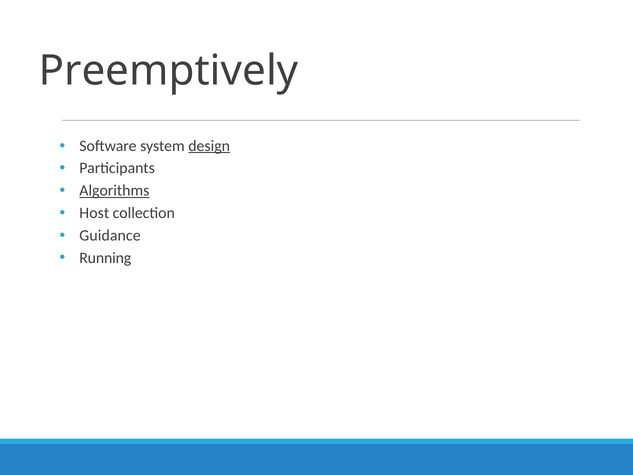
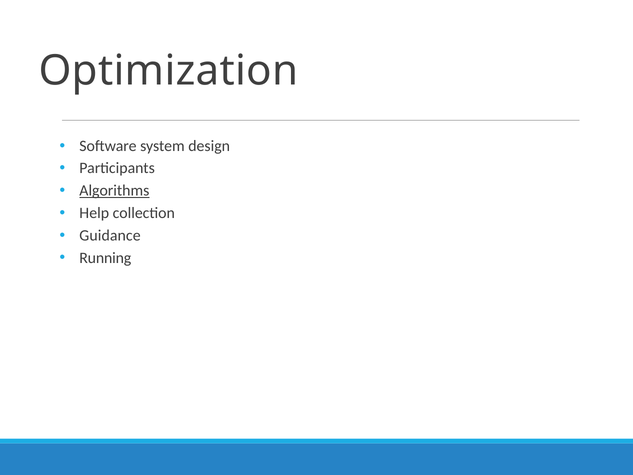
Preemptively: Preemptively -> Optimization
design underline: present -> none
Host: Host -> Help
